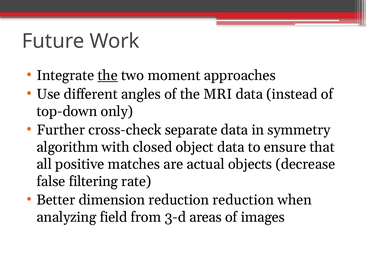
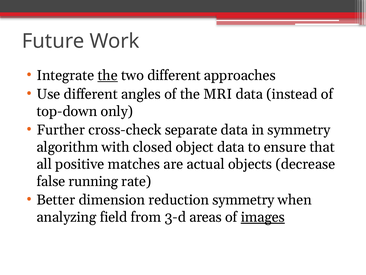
two moment: moment -> different
filtering: filtering -> running
reduction reduction: reduction -> symmetry
images underline: none -> present
